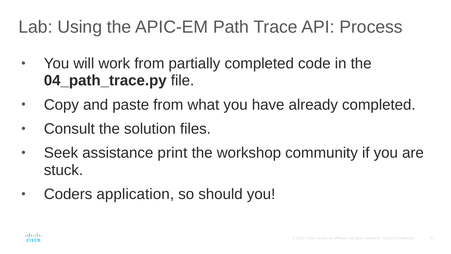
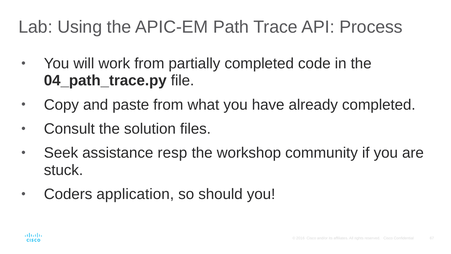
print: print -> resp
